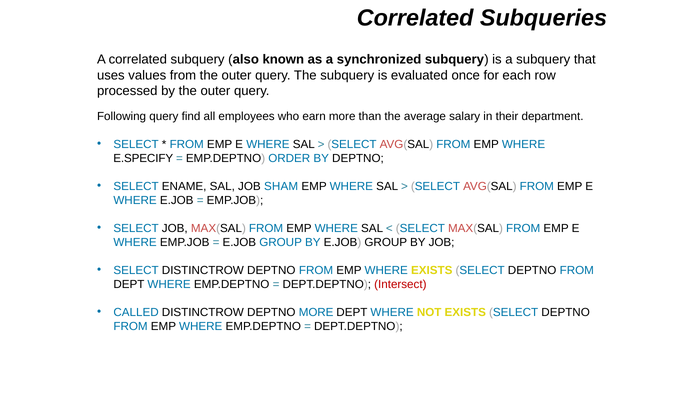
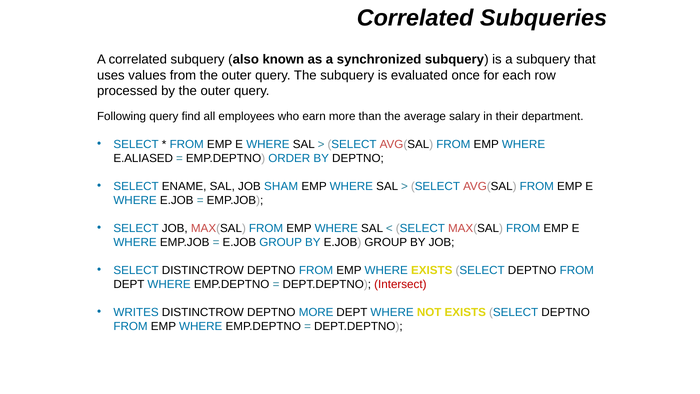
E.SPECIFY: E.SPECIFY -> E.ALIASED
CALLED: CALLED -> WRITES
